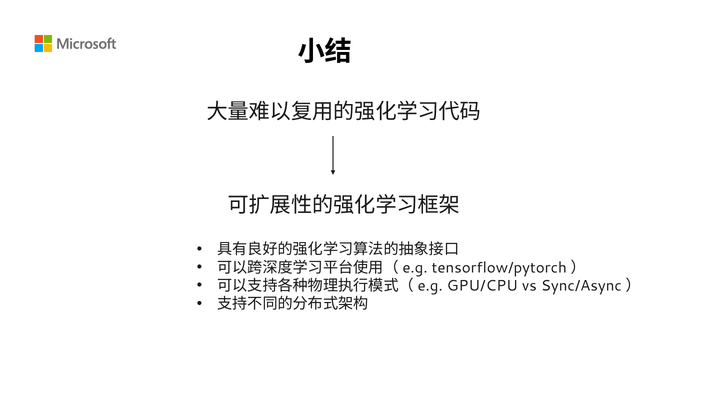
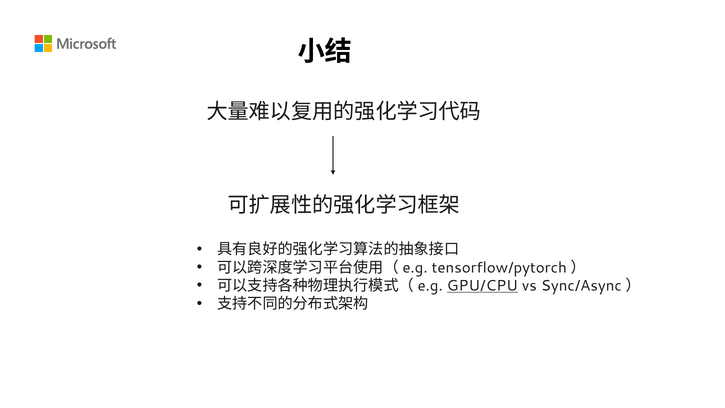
GPU/CPU underline: none -> present
